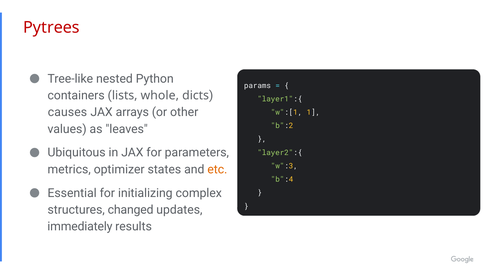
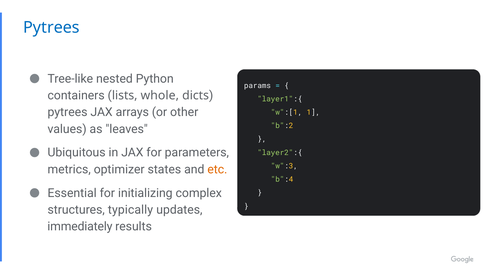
Pytrees at (51, 28) colour: red -> blue
causes at (67, 112): causes -> pytrees
changed: changed -> typically
